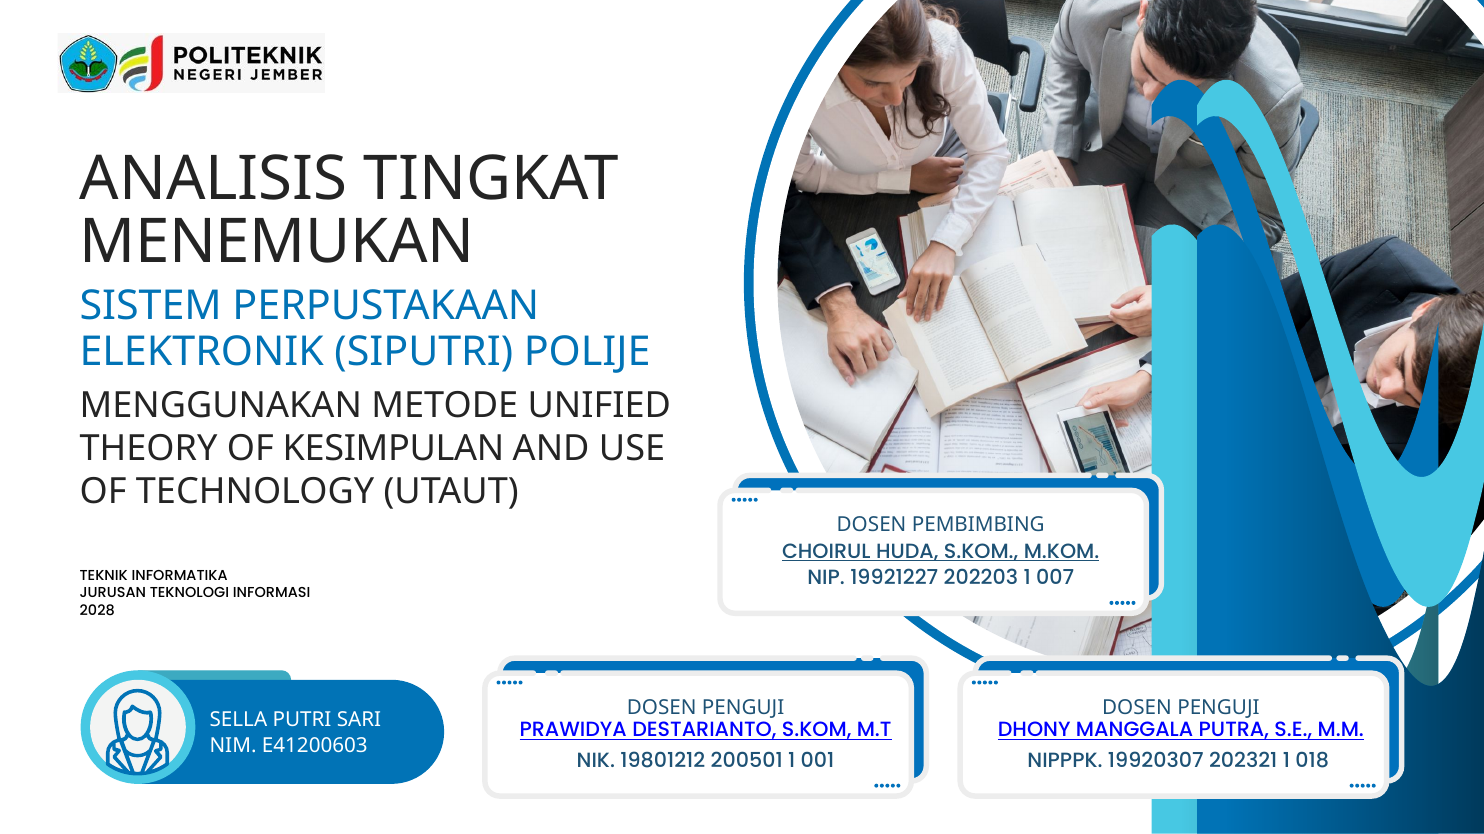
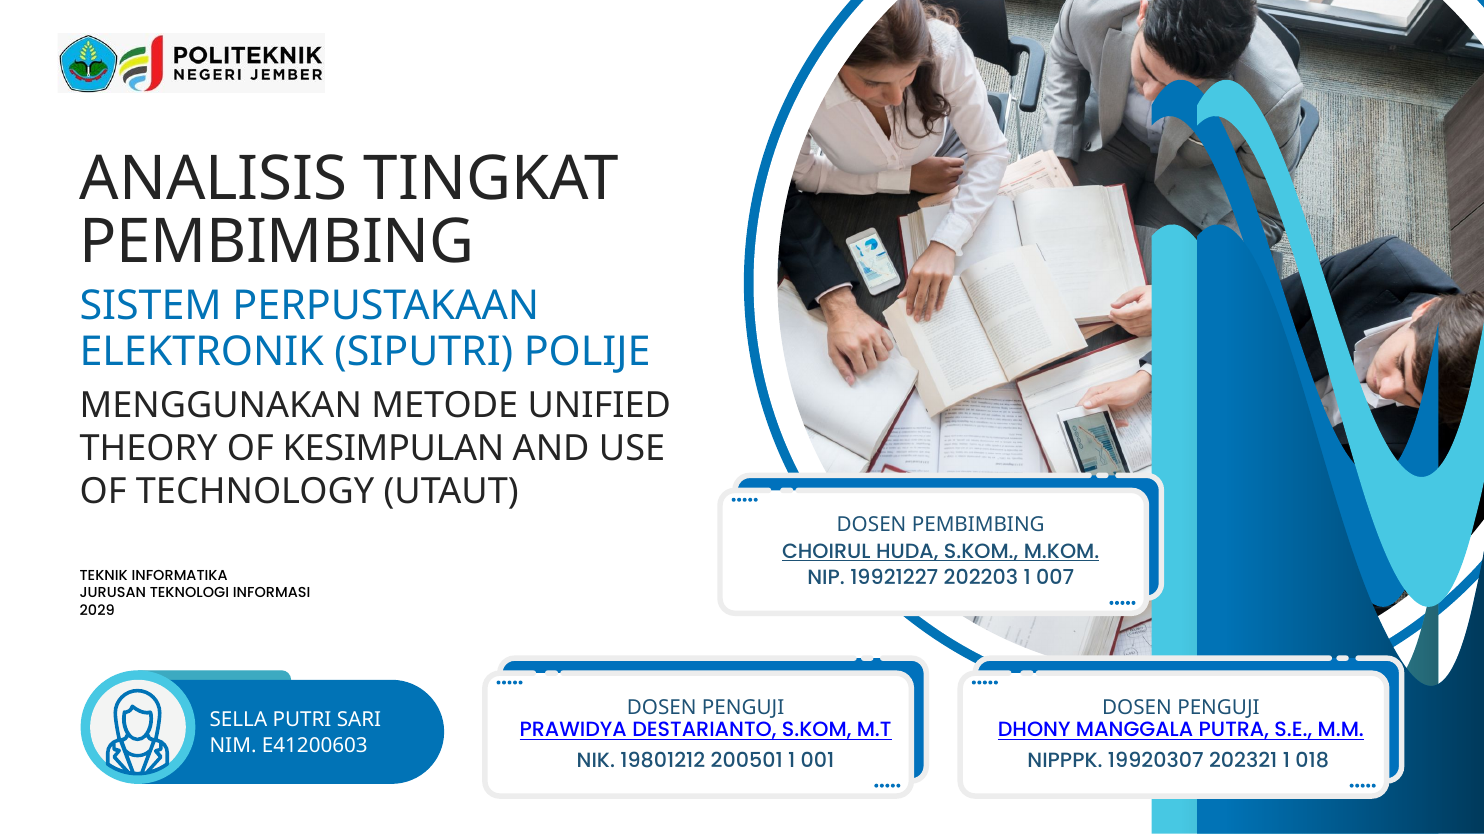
MENEMUKAN at (277, 243): MENEMUKAN -> PEMBIMBING
2028: 2028 -> 2029
